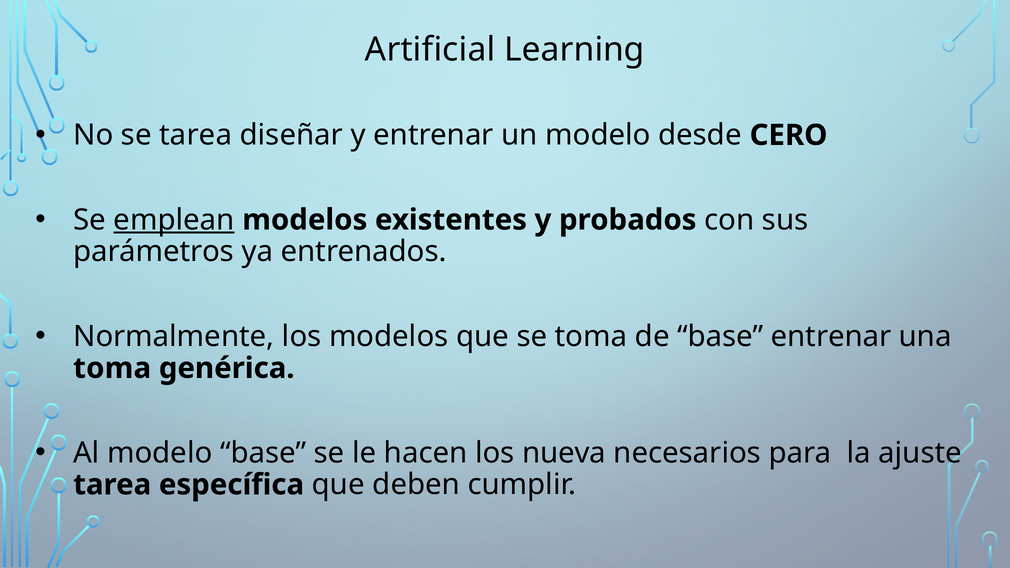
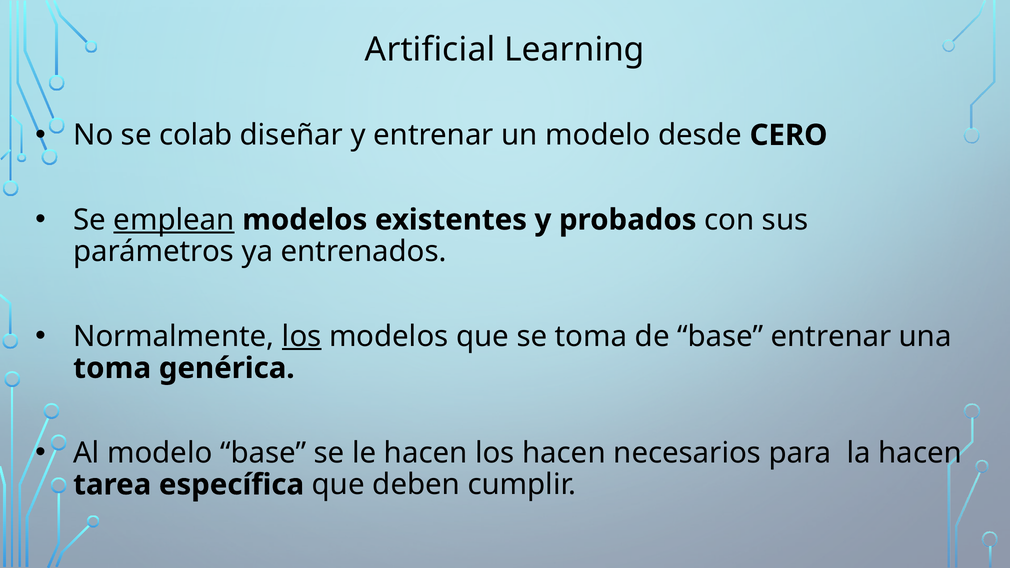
se tarea: tarea -> colab
los at (302, 336) underline: none -> present
los nueva: nueva -> hacen
la ajuste: ajuste -> hacen
